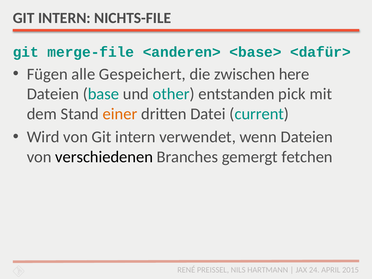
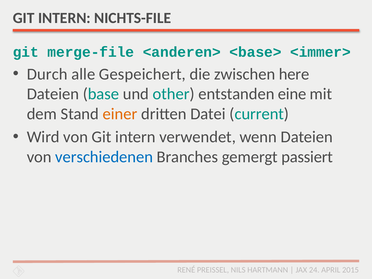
<dafür>: <dafür> -> <immer>
Fügen: Fügen -> Durch
pick: pick -> eine
verschiedenen colour: black -> blue
fetchen: fetchen -> passiert
